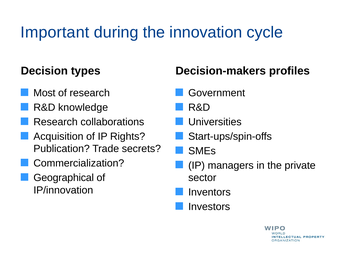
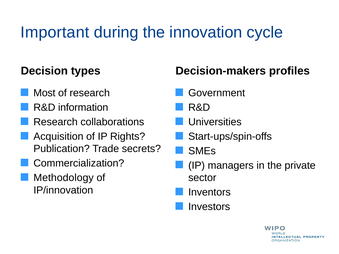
knowledge: knowledge -> information
Geographical: Geographical -> Methodology
